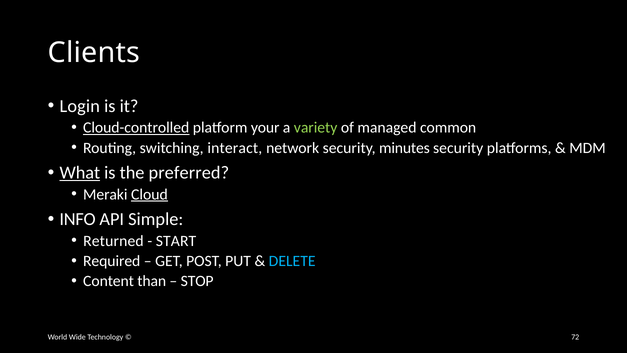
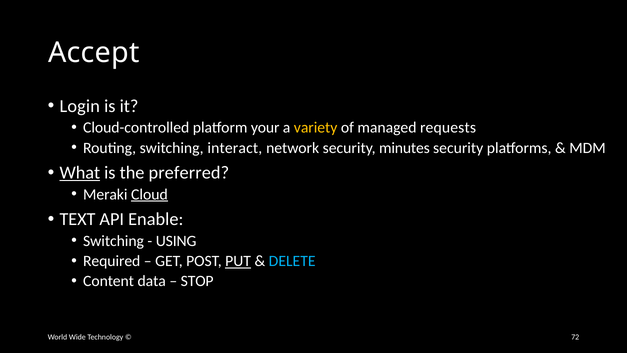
Clients: Clients -> Accept
Cloud-controlled underline: present -> none
variety colour: light green -> yellow
common: common -> requests
INFO: INFO -> TEXT
Simple: Simple -> Enable
Returned at (113, 241): Returned -> Switching
START: START -> USING
PUT underline: none -> present
than: than -> data
